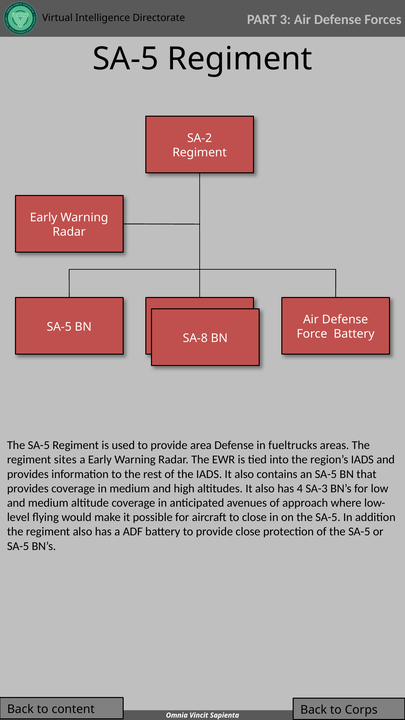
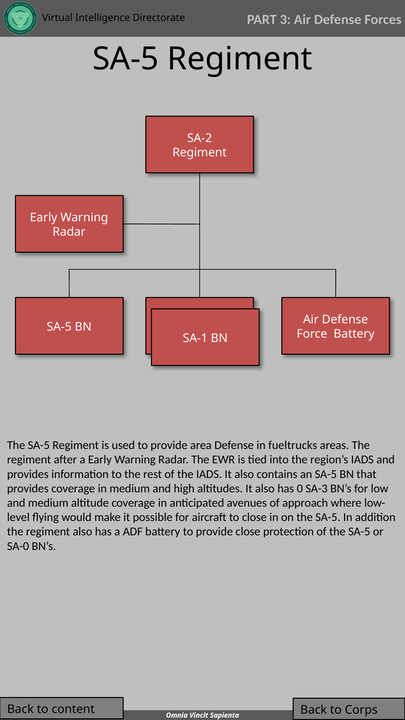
SA-8: SA-8 -> SA-1
sites: sites -> after
4: 4 -> 0
SA-5 at (18, 546): SA-5 -> SA-0
